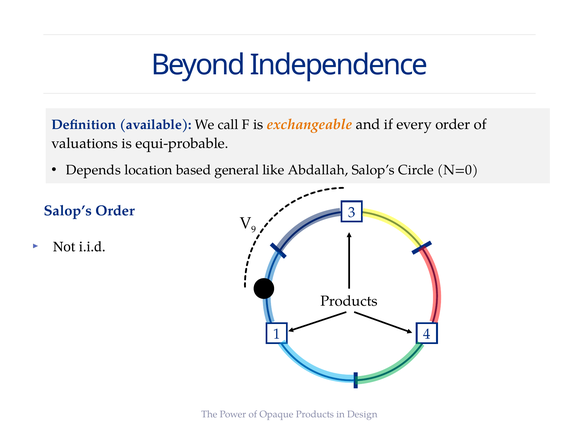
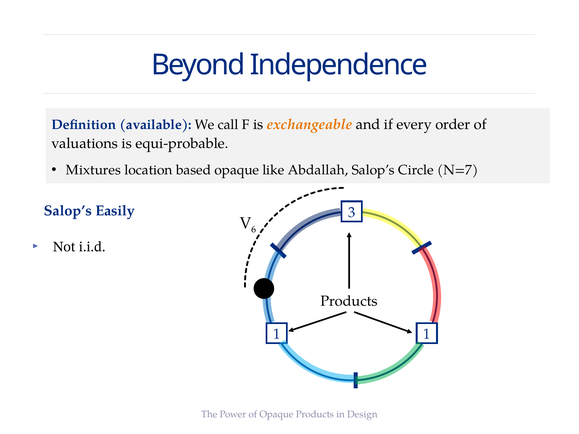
Depends: Depends -> Mixtures
based general: general -> opaque
N=0: N=0 -> N=7
Salop’s Order: Order -> Easily
9: 9 -> 6
4 at (427, 334): 4 -> 1
